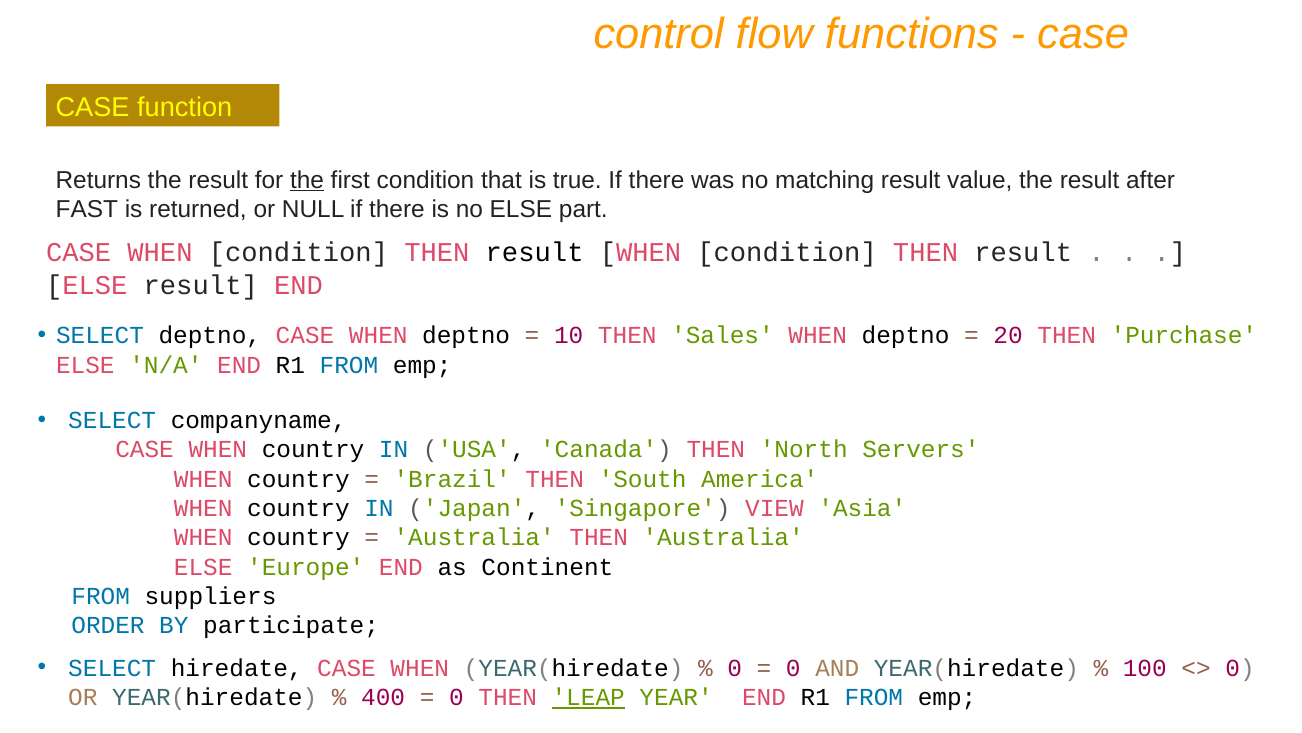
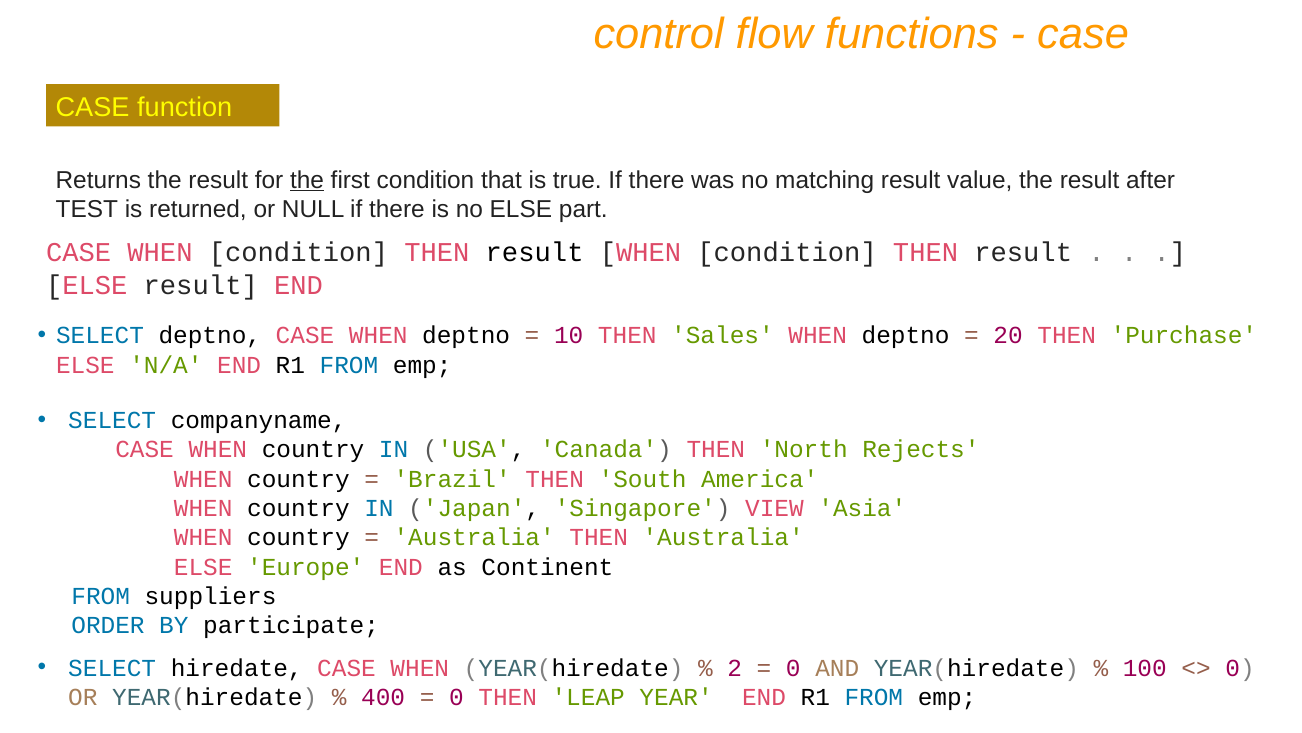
FAST: FAST -> TEST
Servers: Servers -> Rejects
0 at (735, 668): 0 -> 2
LEAP underline: present -> none
